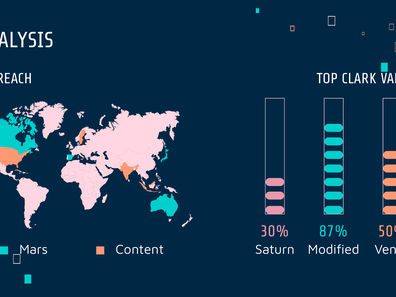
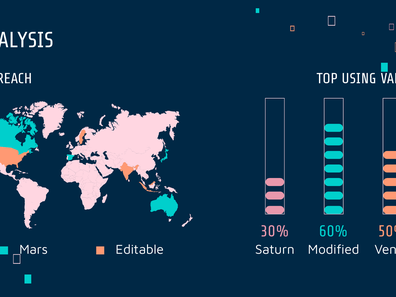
CLARK: CLARK -> USING
87%: 87% -> 60%
Content: Content -> Editable
